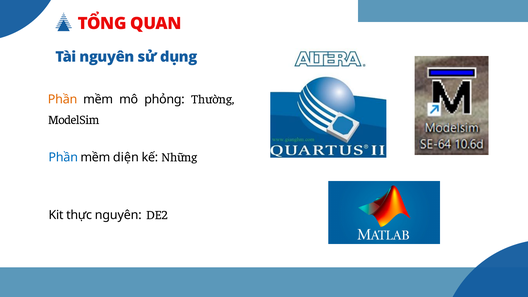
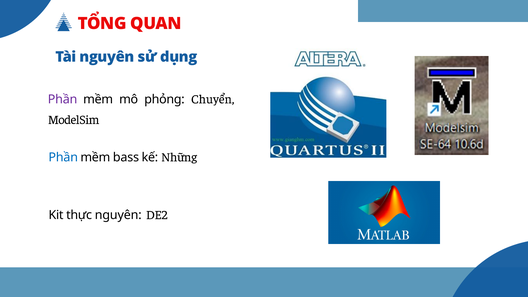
Phần at (63, 99) colour: orange -> purple
Thường: Thường -> Chuyển
diện: diện -> bass
